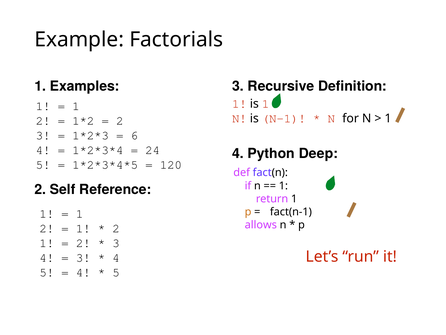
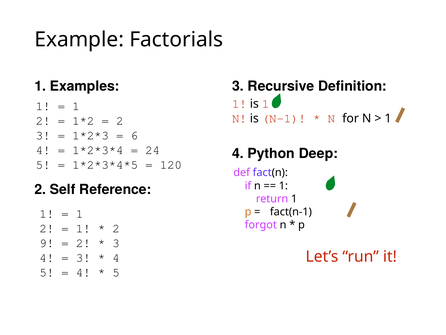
allows: allows -> forgot
1 at (47, 243): 1 -> 9
